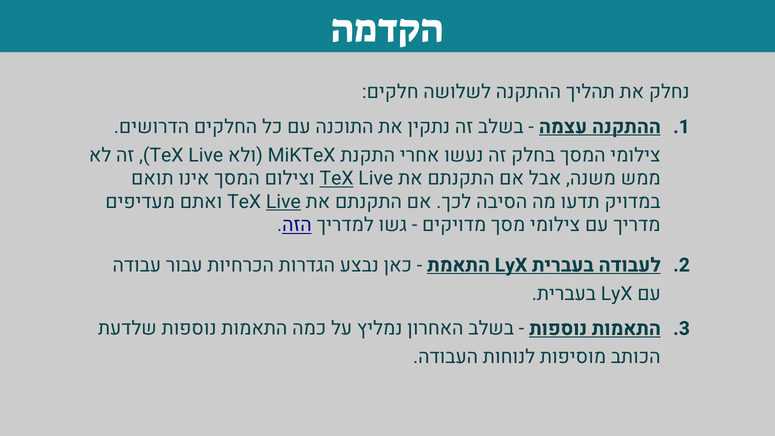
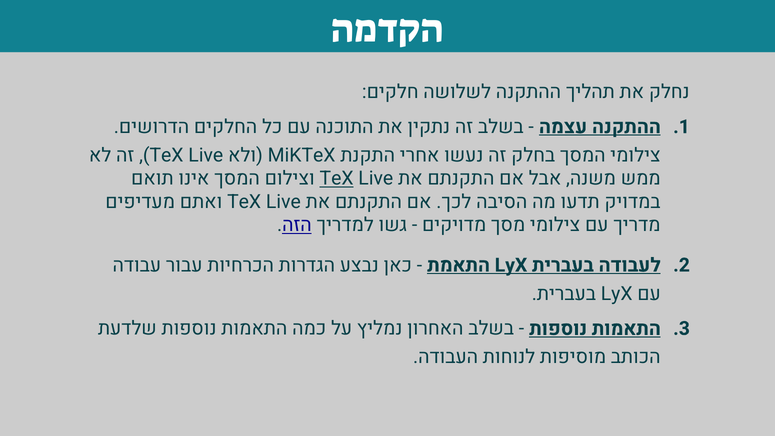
Live at (283, 202) underline: present -> none
